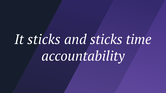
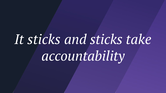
time: time -> take
